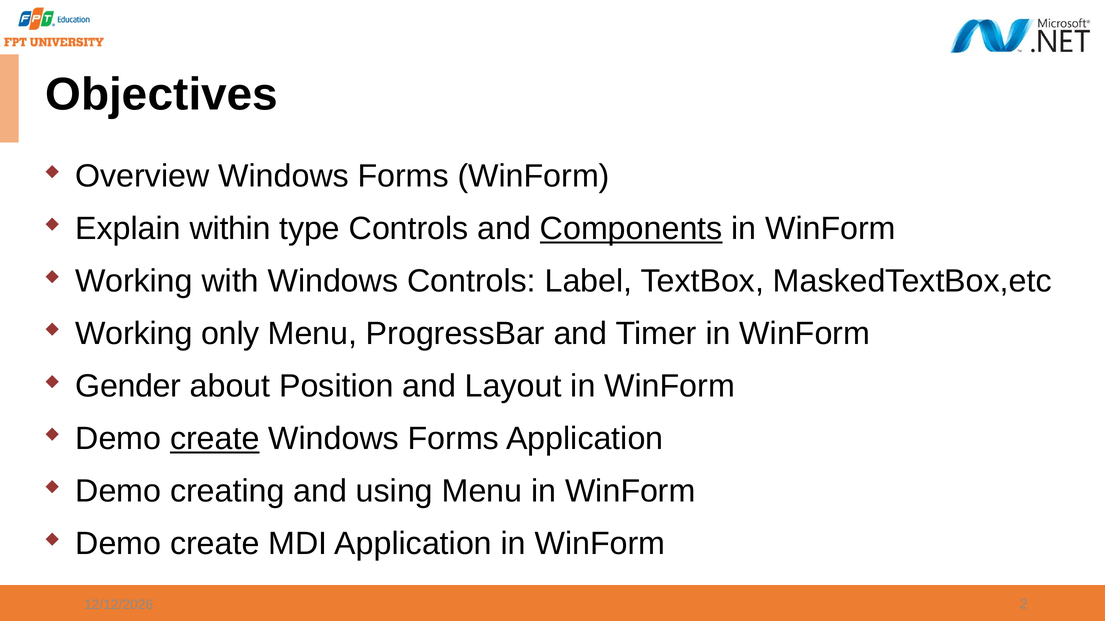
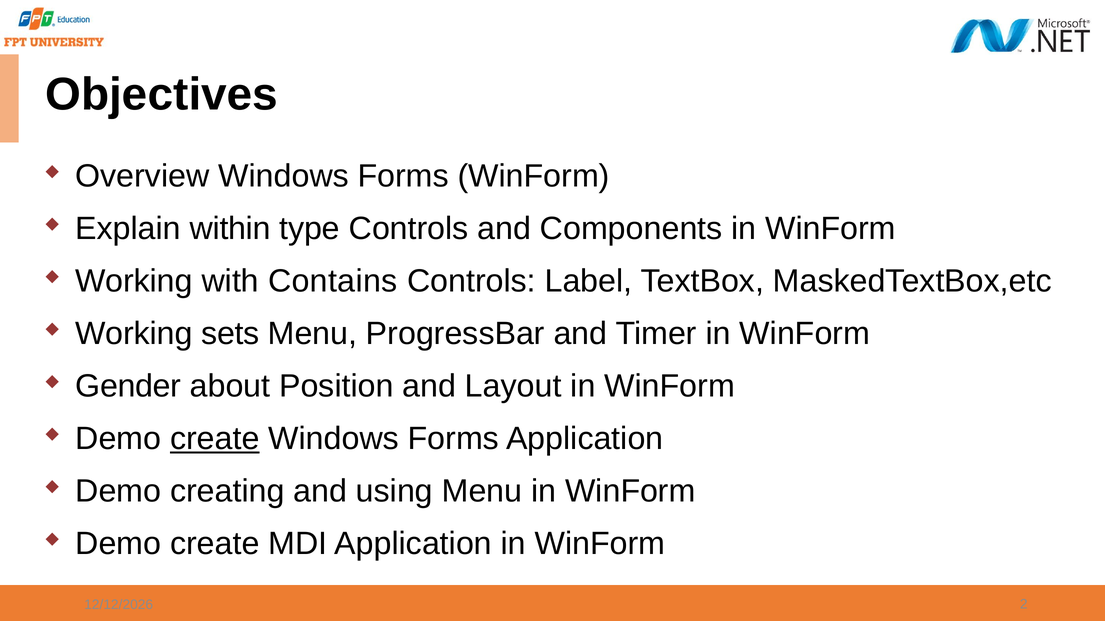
Components underline: present -> none
with Windows: Windows -> Contains
only: only -> sets
